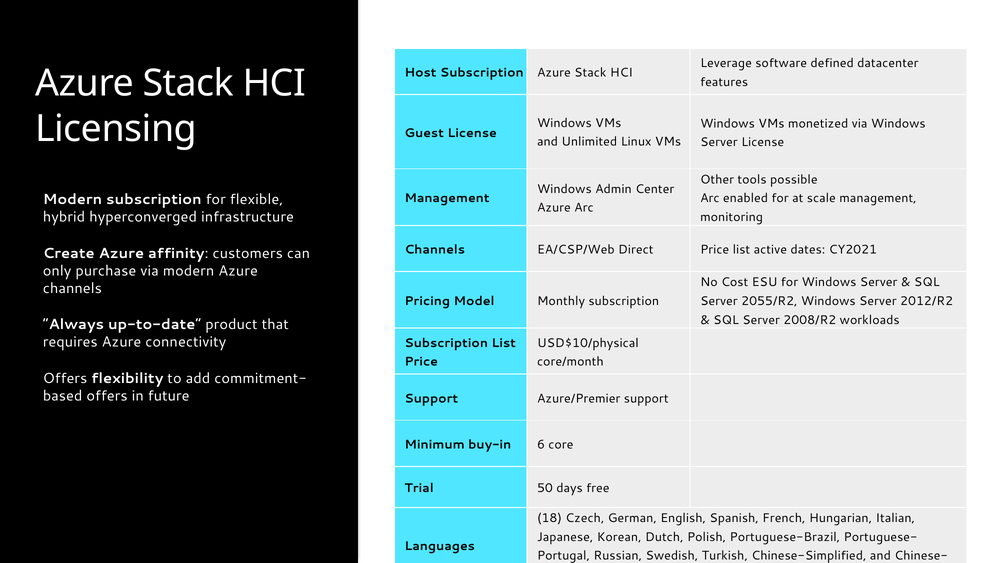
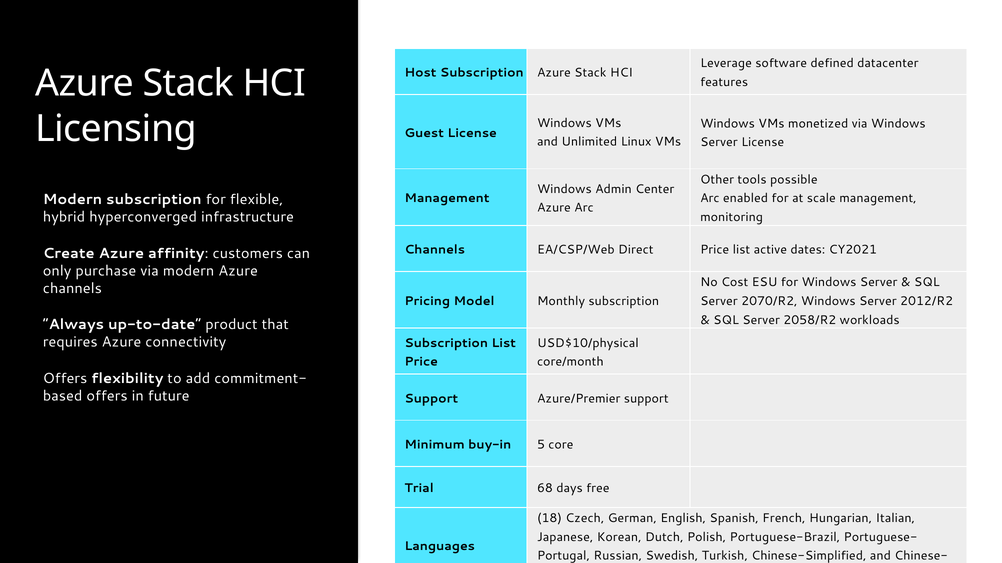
2055/R2: 2055/R2 -> 2070/R2
2008/R2: 2008/R2 -> 2058/R2
6: 6 -> 5
50: 50 -> 68
